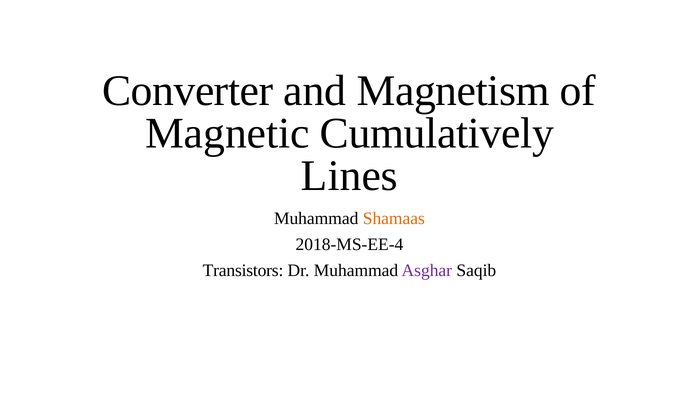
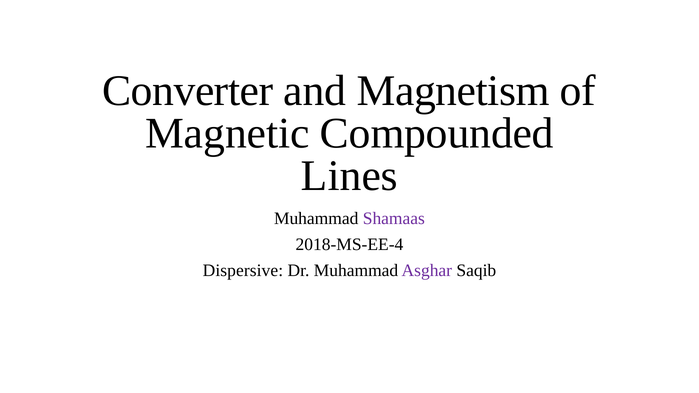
Cumulatively: Cumulatively -> Compounded
Shamaas colour: orange -> purple
Transistors: Transistors -> Dispersive
